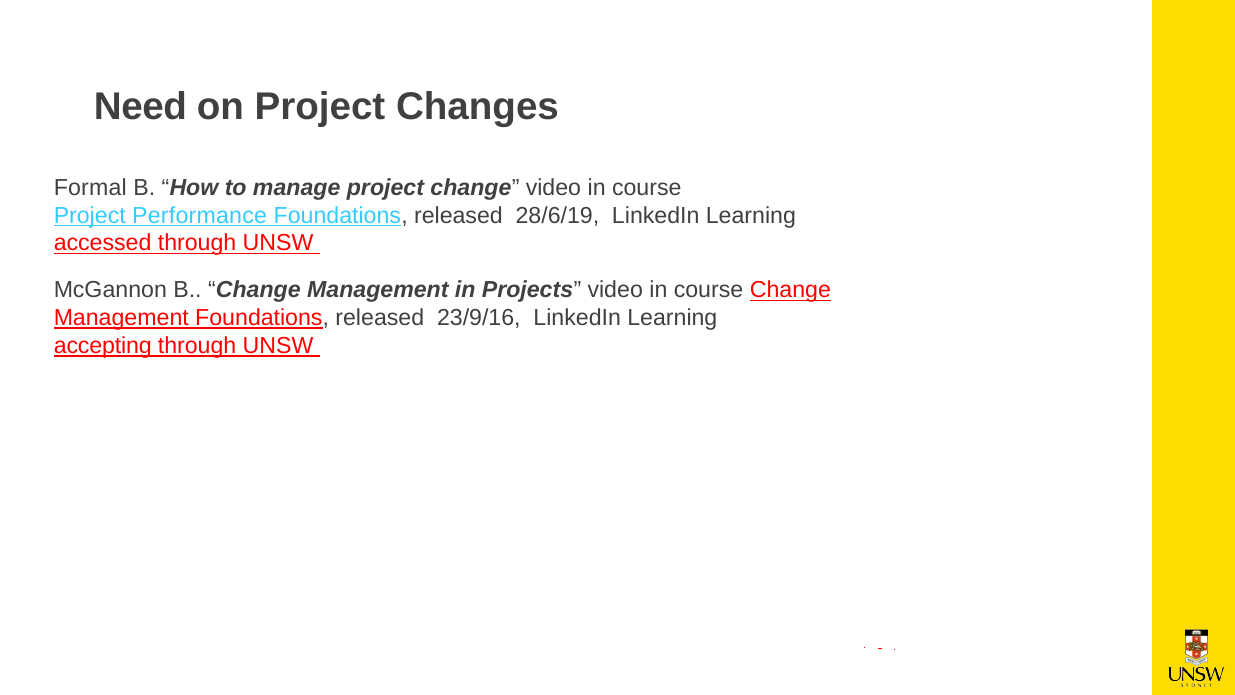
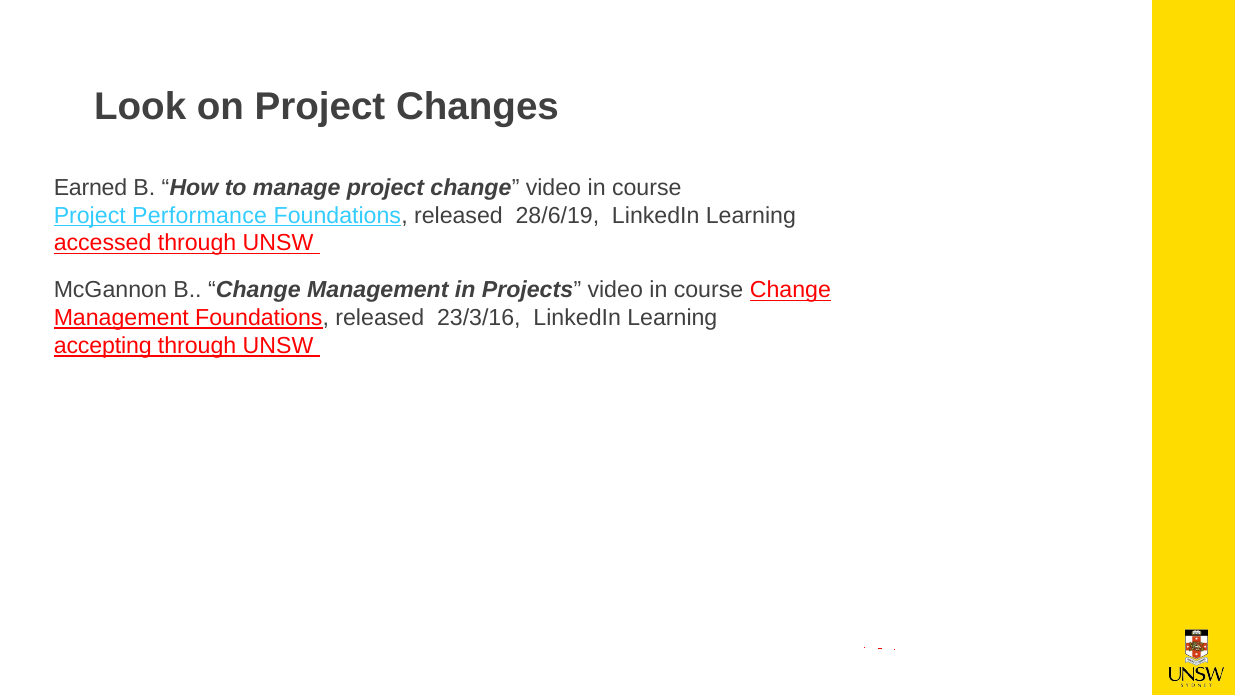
Need: Need -> Look
Formal: Formal -> Earned
23/9/16: 23/9/16 -> 23/3/16
